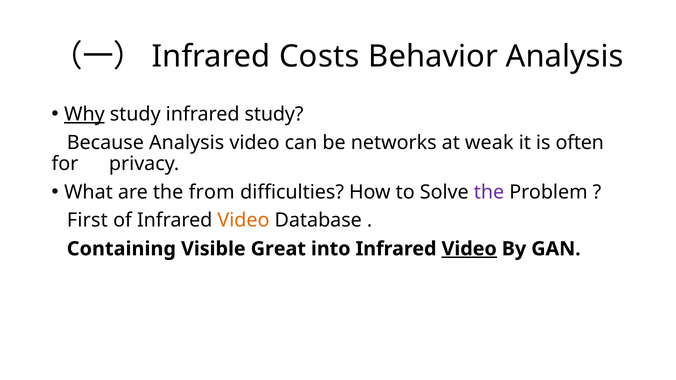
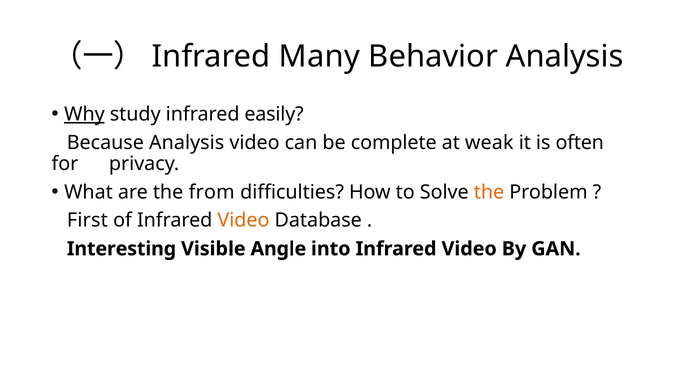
Costs: Costs -> Many
infrared study: study -> easily
networks: networks -> complete
the at (489, 192) colour: purple -> orange
Containing: Containing -> Interesting
Great: Great -> Angle
Video at (469, 249) underline: present -> none
